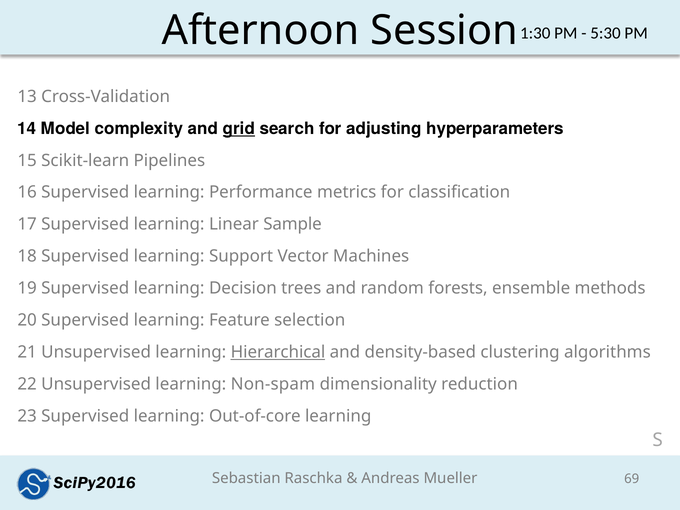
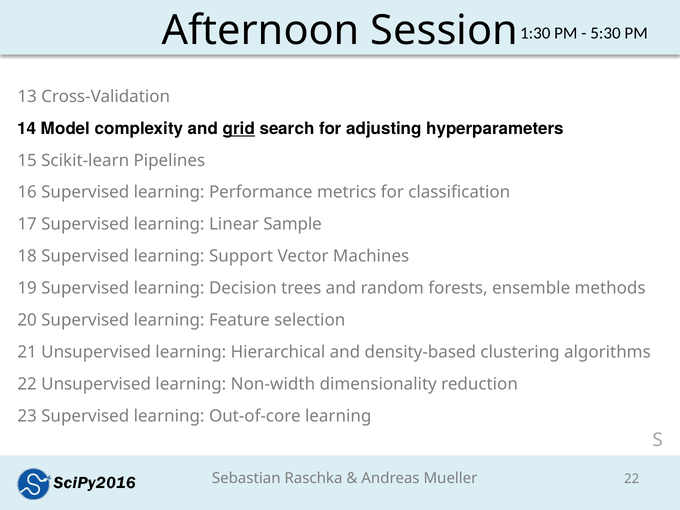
Hierarchical underline: present -> none
Non-spam: Non-spam -> Non-width
69 at (632, 479): 69 -> 22
